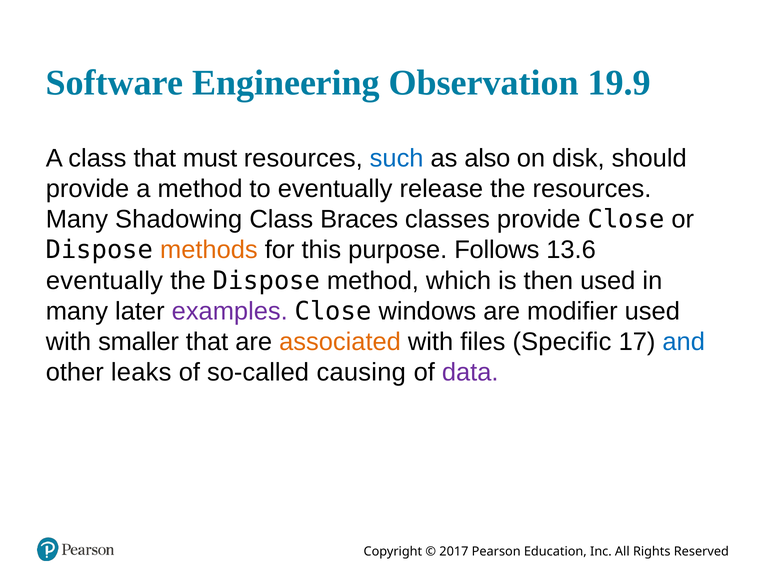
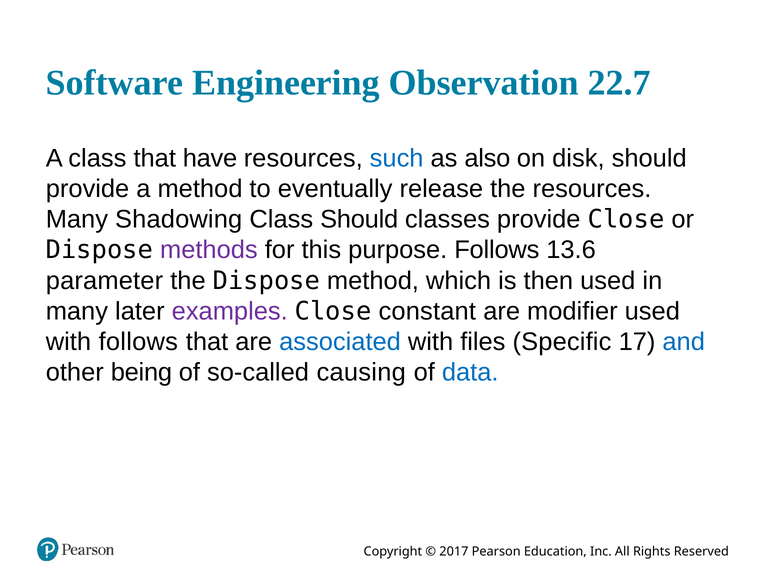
19.9: 19.9 -> 22.7
must: must -> have
Class Braces: Braces -> Should
methods colour: orange -> purple
eventually at (104, 281): eventually -> parameter
windows: windows -> constant
with smaller: smaller -> follows
associated colour: orange -> blue
leaks: leaks -> being
data colour: purple -> blue
